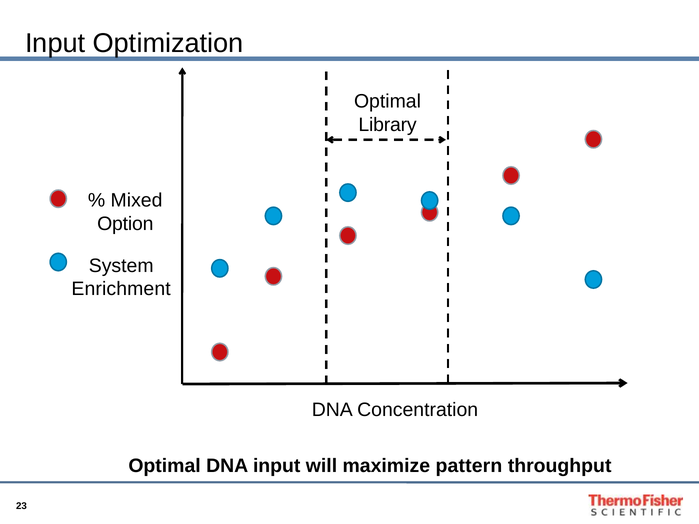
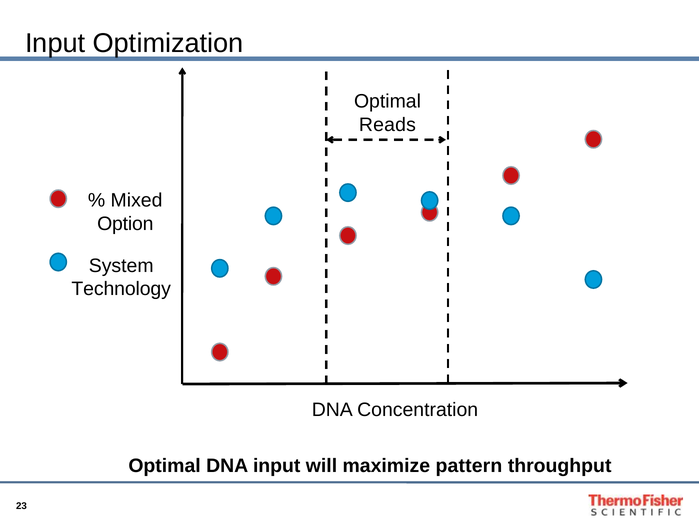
Library: Library -> Reads
Enrichment: Enrichment -> Technology
